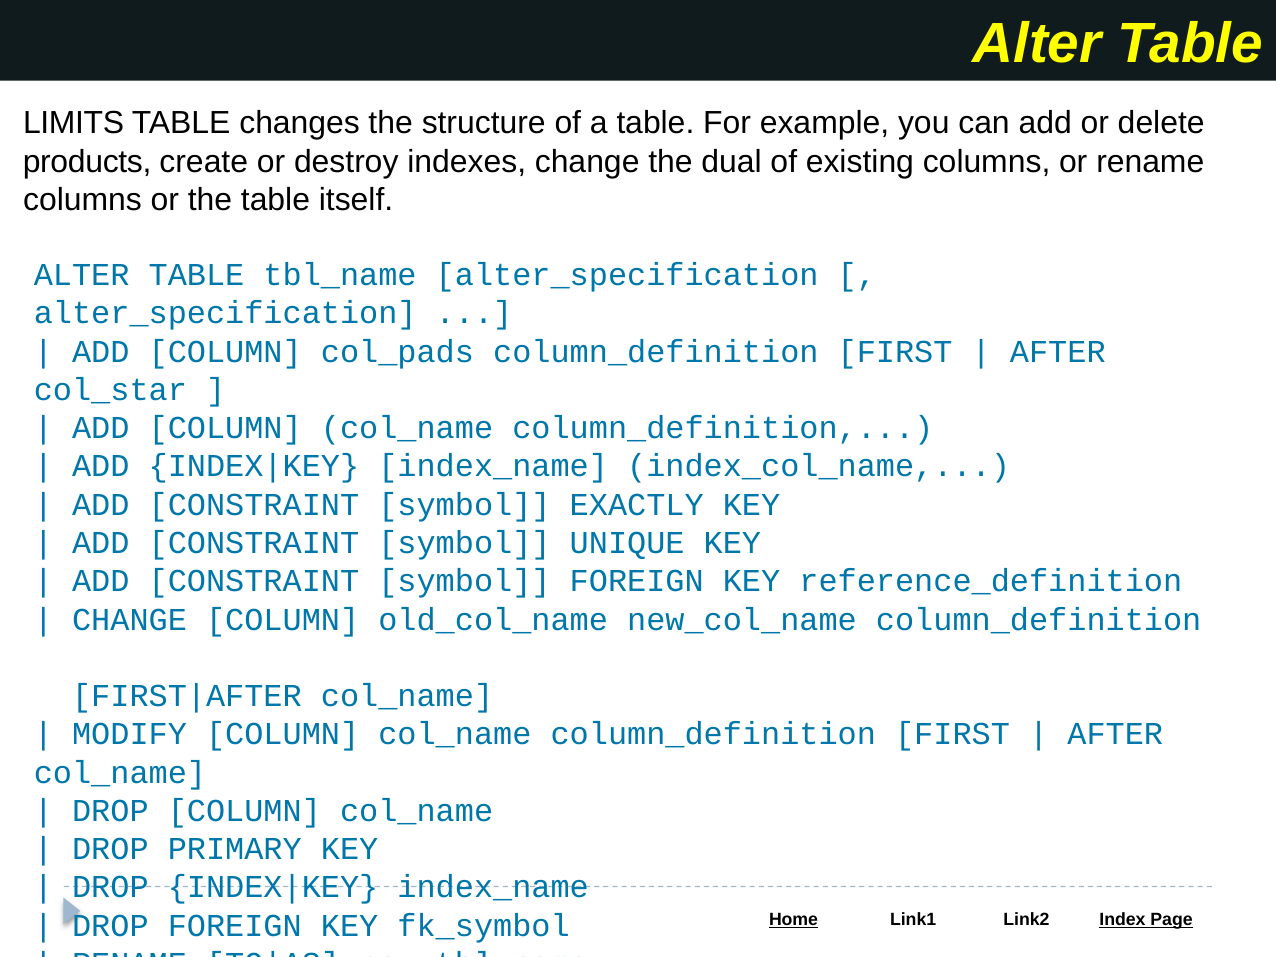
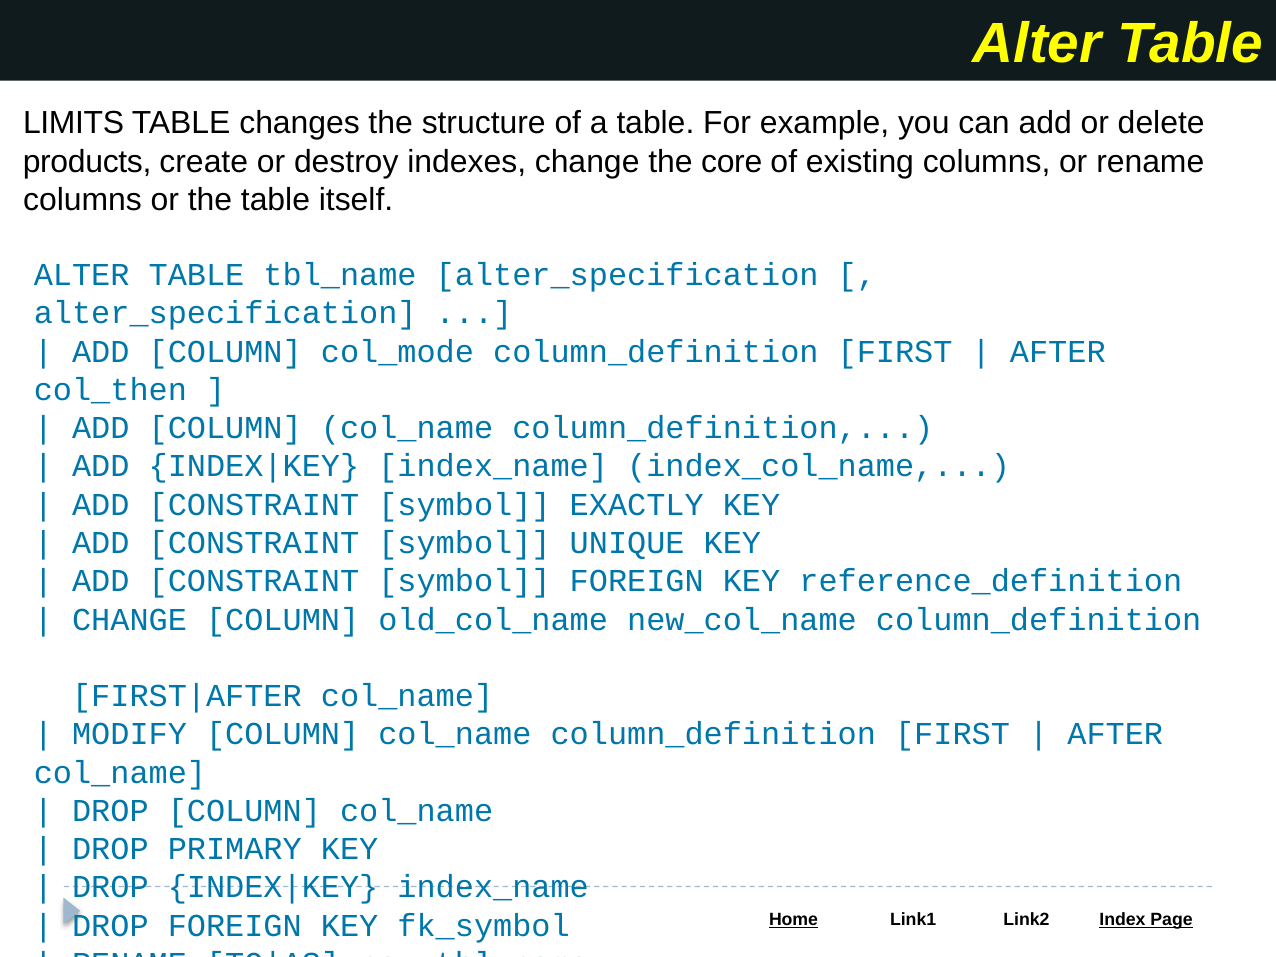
dual: dual -> core
col_pads: col_pads -> col_mode
col_star: col_star -> col_then
